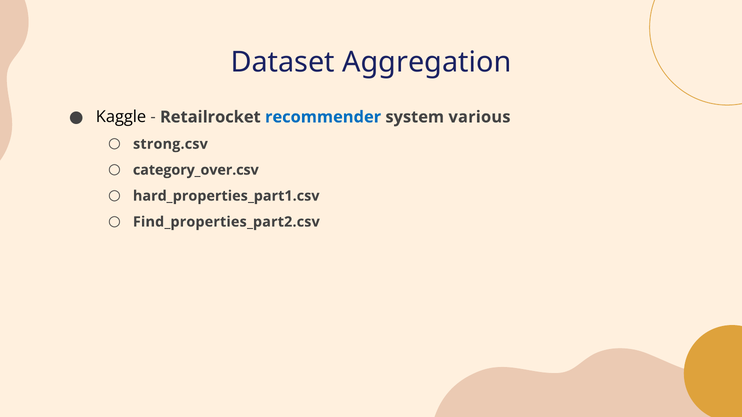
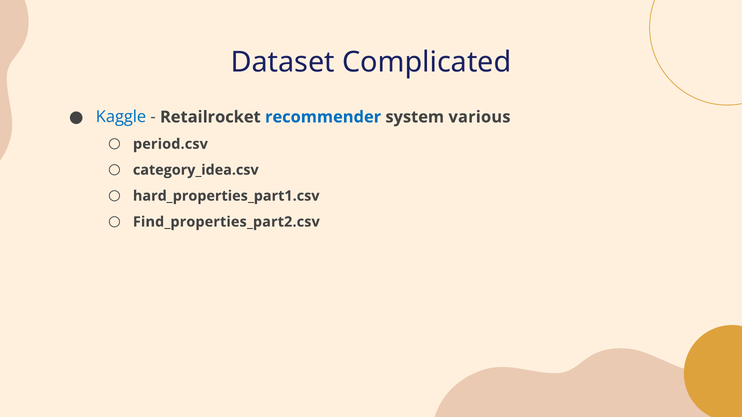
Aggregation: Aggregation -> Complicated
Kaggle colour: black -> blue
strong.csv: strong.csv -> period.csv
category_over.csv: category_over.csv -> category_idea.csv
